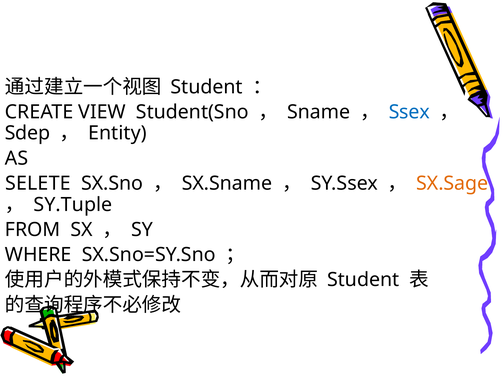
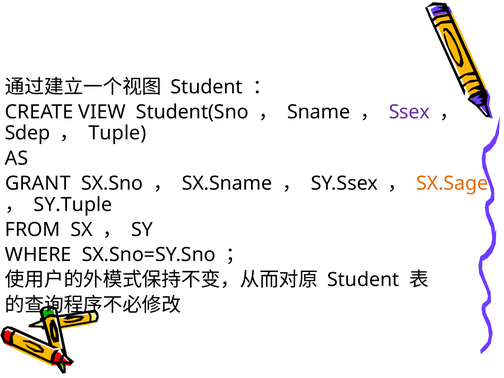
Ssex colour: blue -> purple
Entity: Entity -> Tuple
SELETE: SELETE -> GRANT
